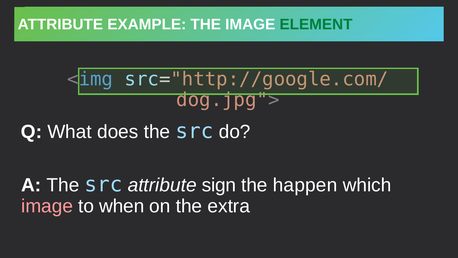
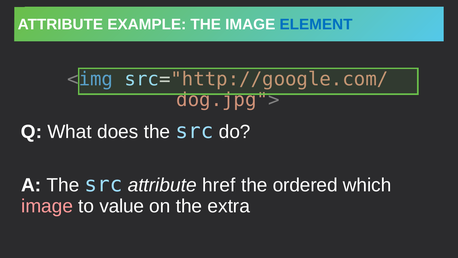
ELEMENT colour: green -> blue
sign: sign -> href
happen: happen -> ordered
when: when -> value
